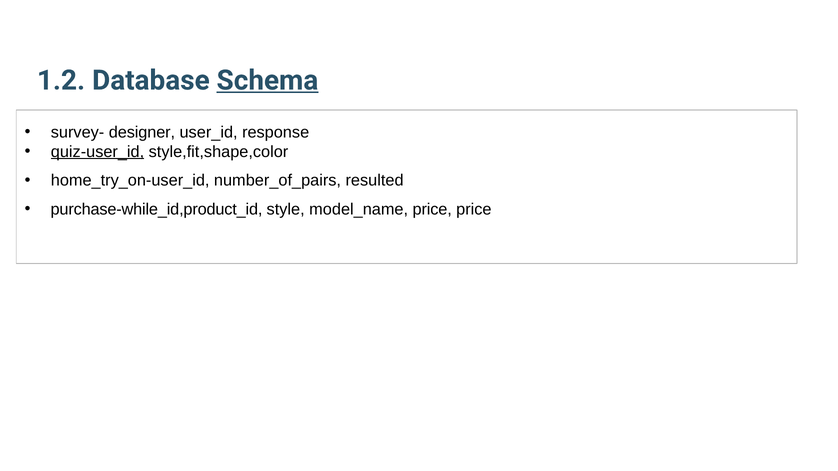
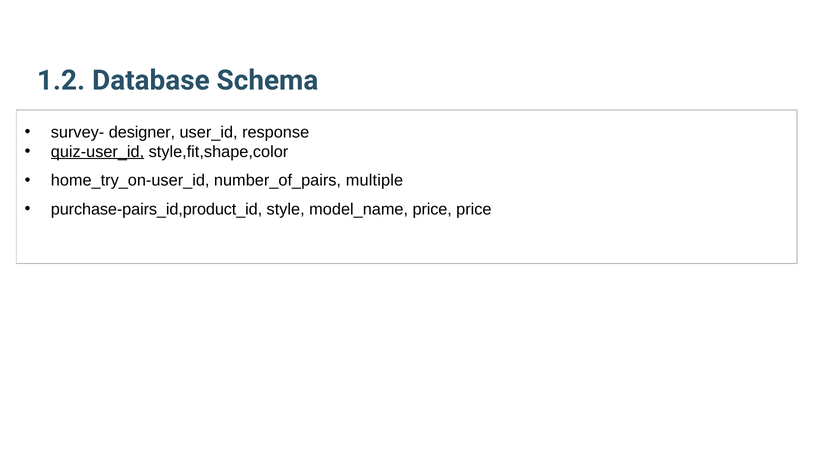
Schema underline: present -> none
resulted: resulted -> multiple
purchase-while_id,product_id: purchase-while_id,product_id -> purchase-pairs_id,product_id
